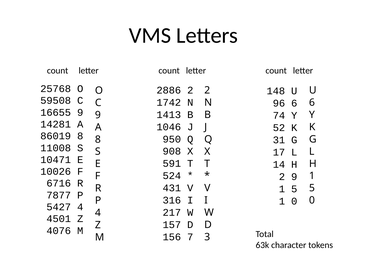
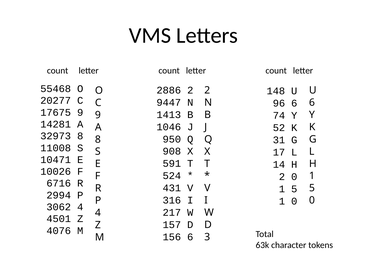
25768: 25768 -> 55468
59508: 59508 -> 20277
1742: 1742 -> 9447
16655: 16655 -> 17675
86019: 86019 -> 32973
2 9: 9 -> 0
7877: 7877 -> 2994
5427: 5427 -> 3062
156 7: 7 -> 6
